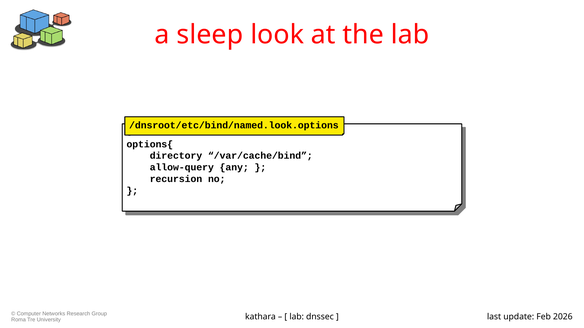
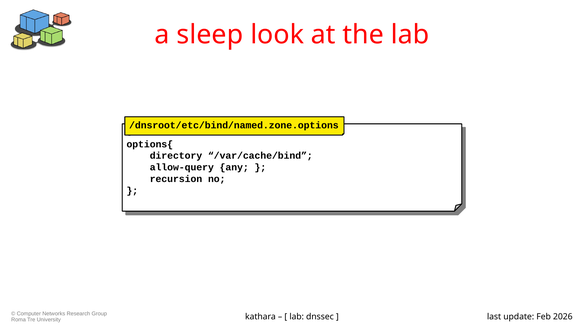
/dnsroot/etc/bind/named.look.options: /dnsroot/etc/bind/named.look.options -> /dnsroot/etc/bind/named.zone.options
